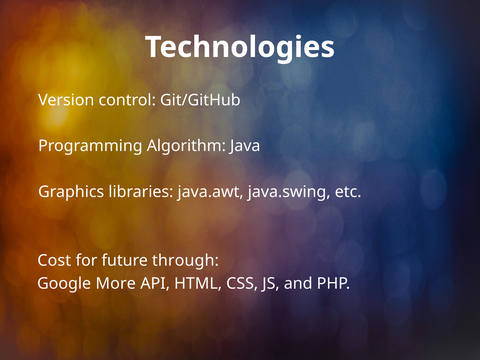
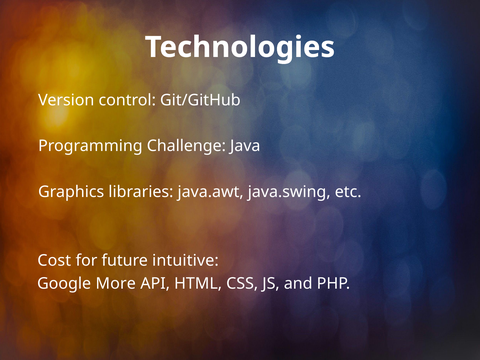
Algorithm: Algorithm -> Challenge
through: through -> intuitive
